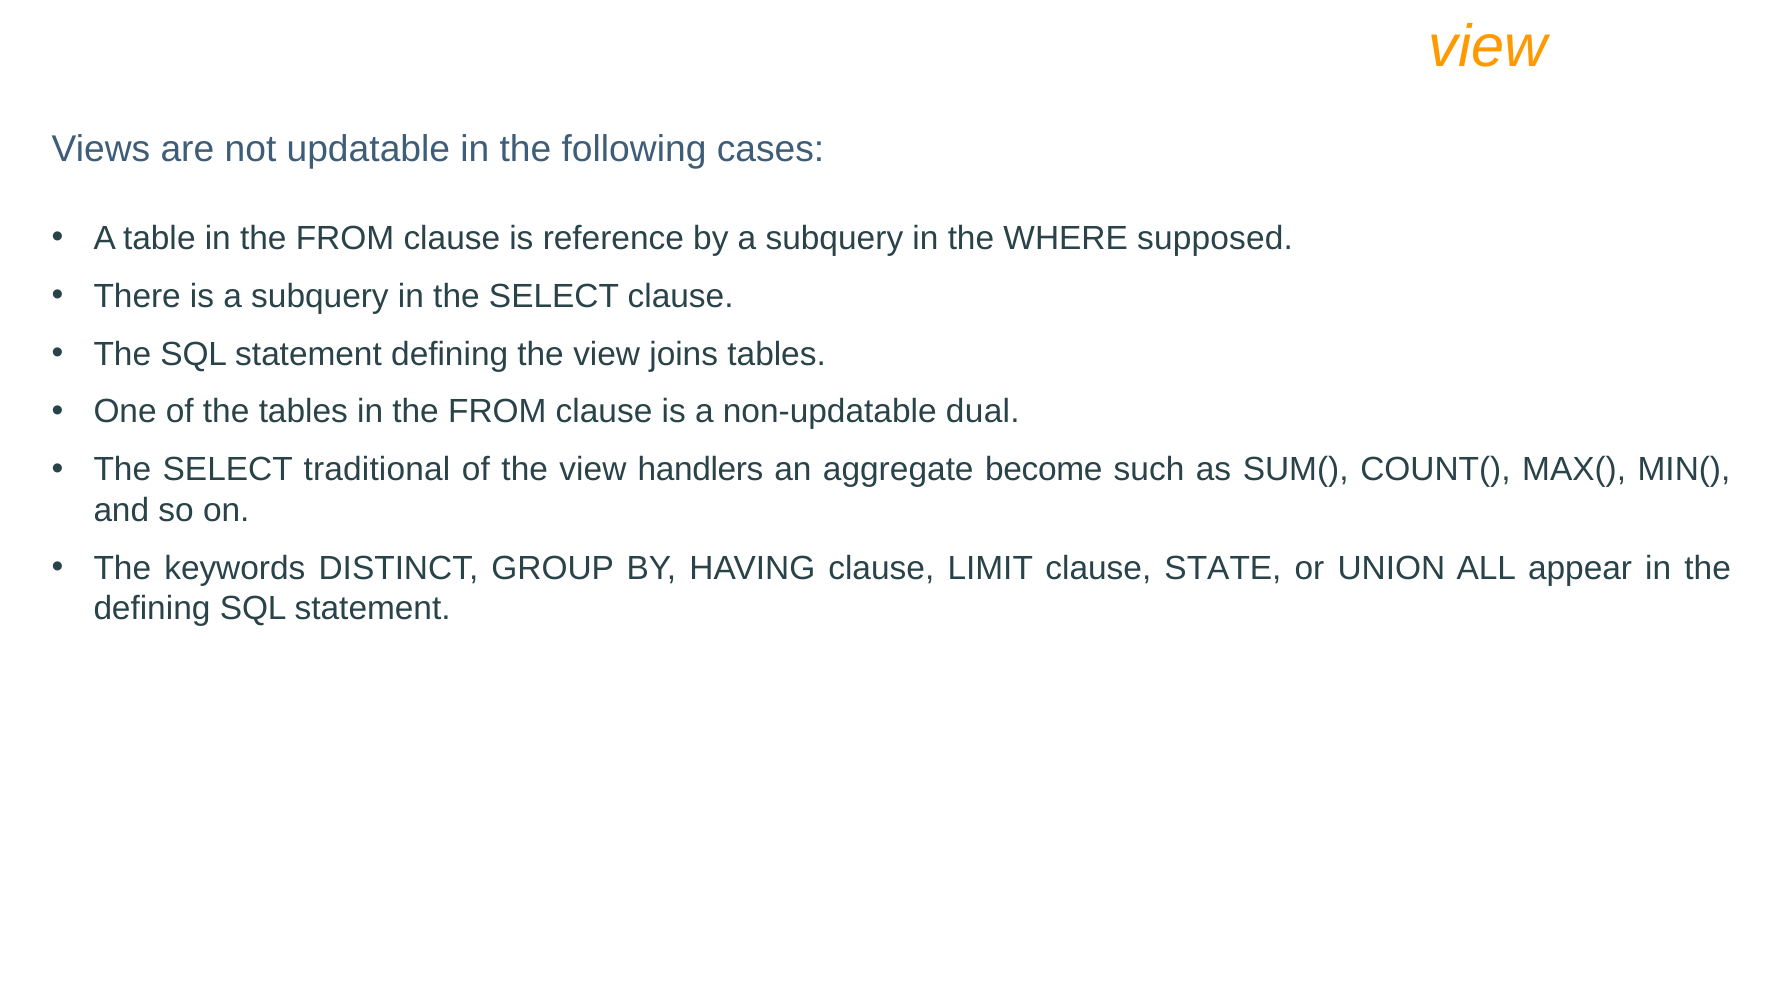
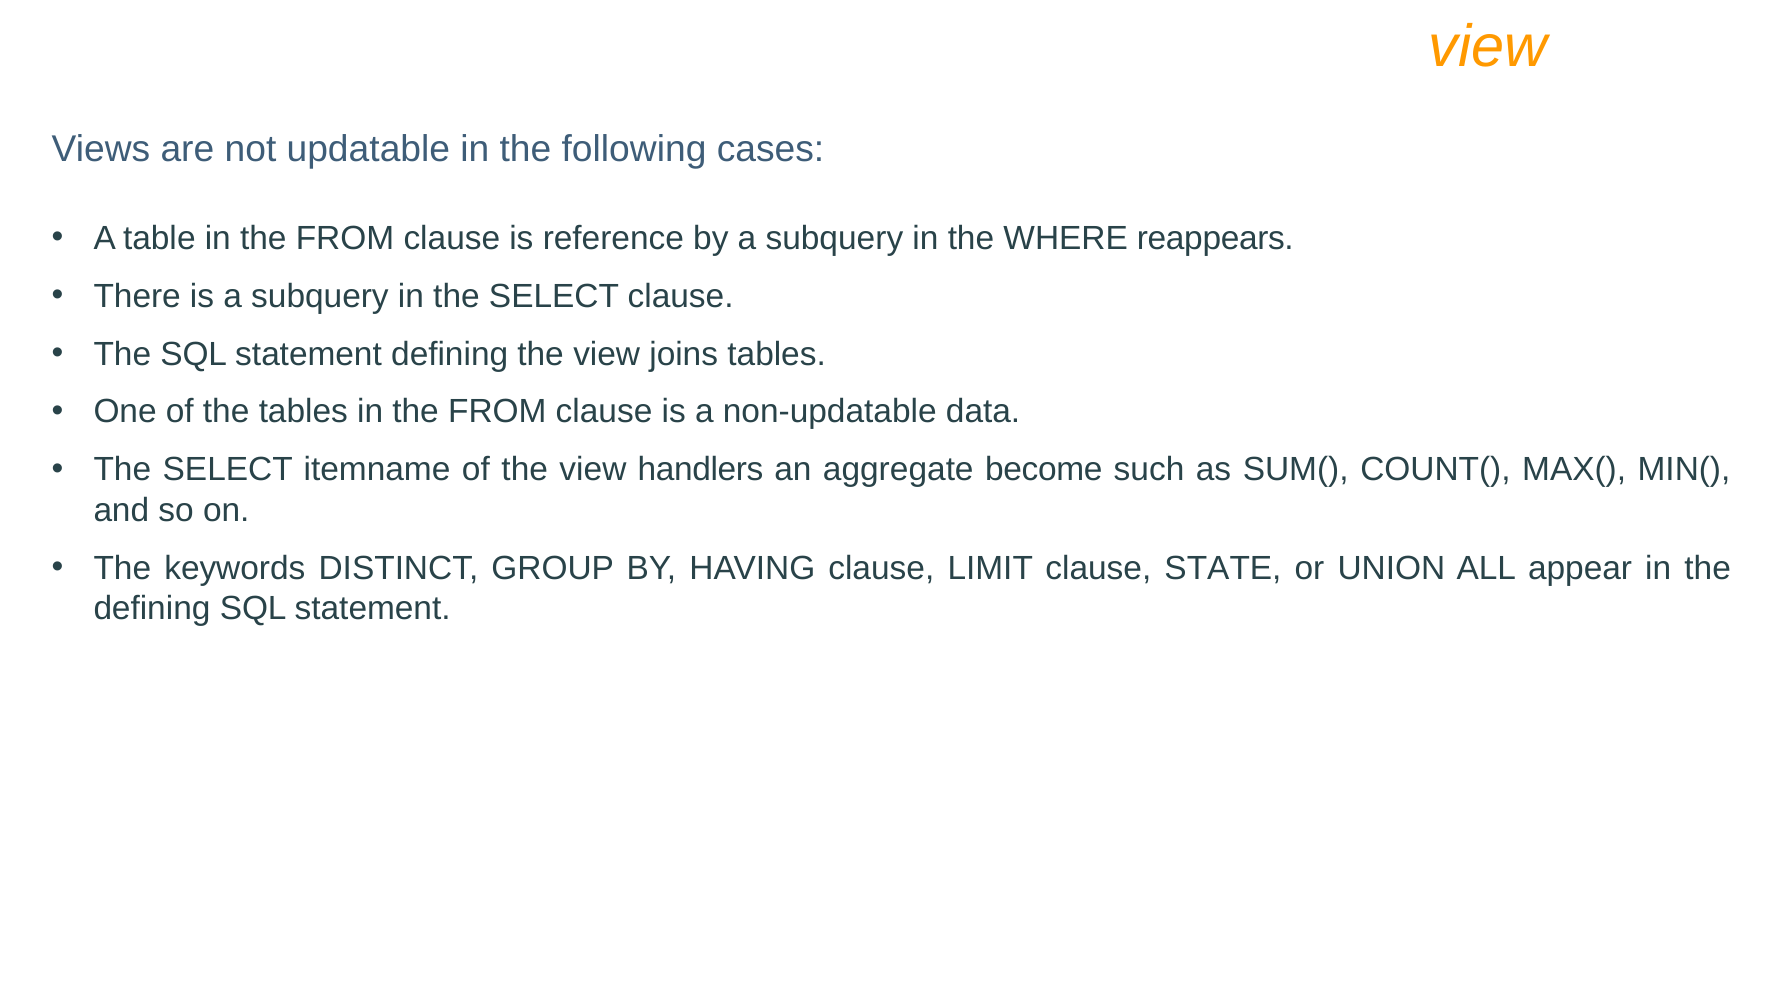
supposed: supposed -> reappears
dual: dual -> data
traditional: traditional -> itemname
